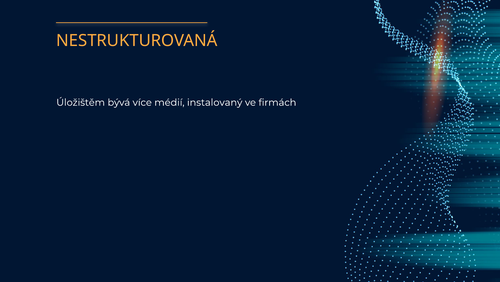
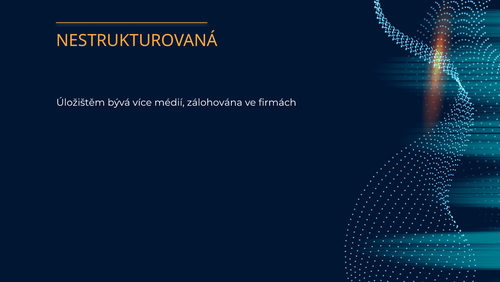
instalovaný: instalovaný -> zálohována
